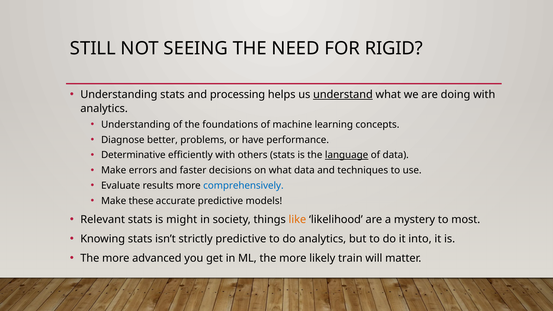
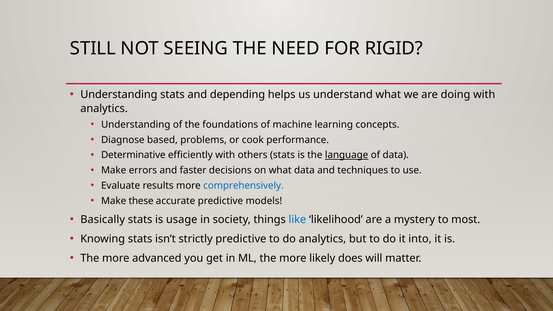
processing: processing -> depending
understand underline: present -> none
better: better -> based
have: have -> cook
Relevant: Relevant -> Basically
might: might -> usage
like colour: orange -> blue
train: train -> does
